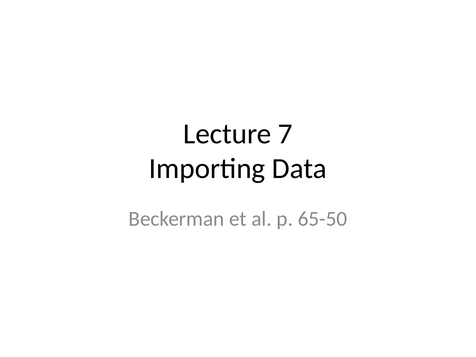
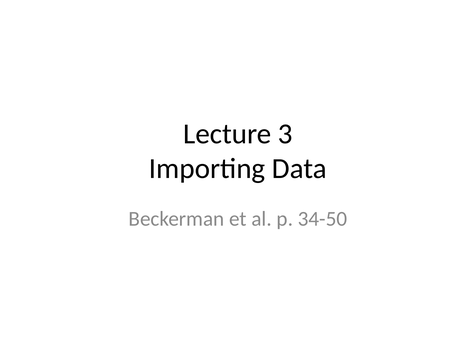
7: 7 -> 3
65-50: 65-50 -> 34-50
